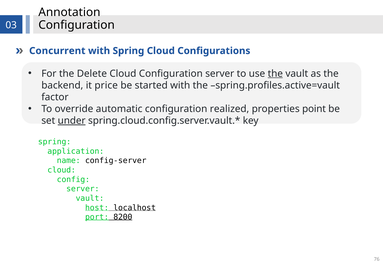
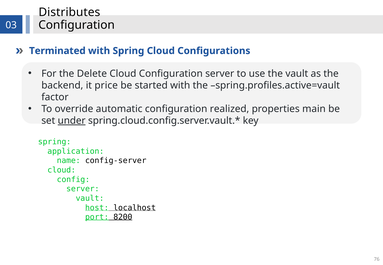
Annotation: Annotation -> Distributes
Concurrent: Concurrent -> Terminated
the at (275, 74) underline: present -> none
point: point -> main
